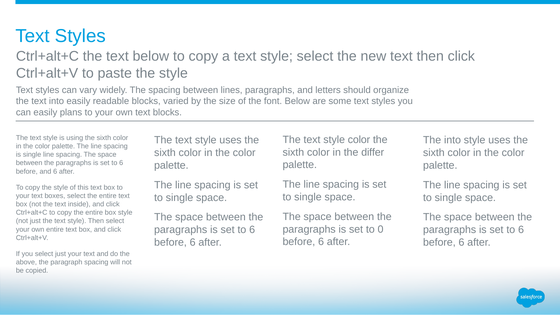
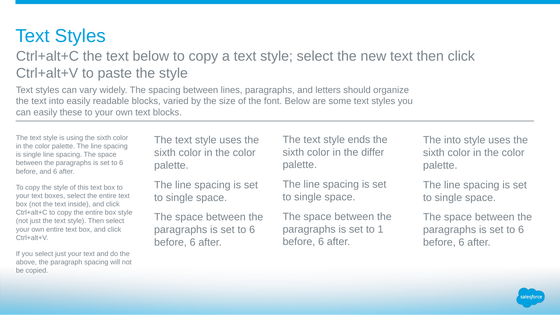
plans: plans -> these
style color: color -> ends
0: 0 -> 1
